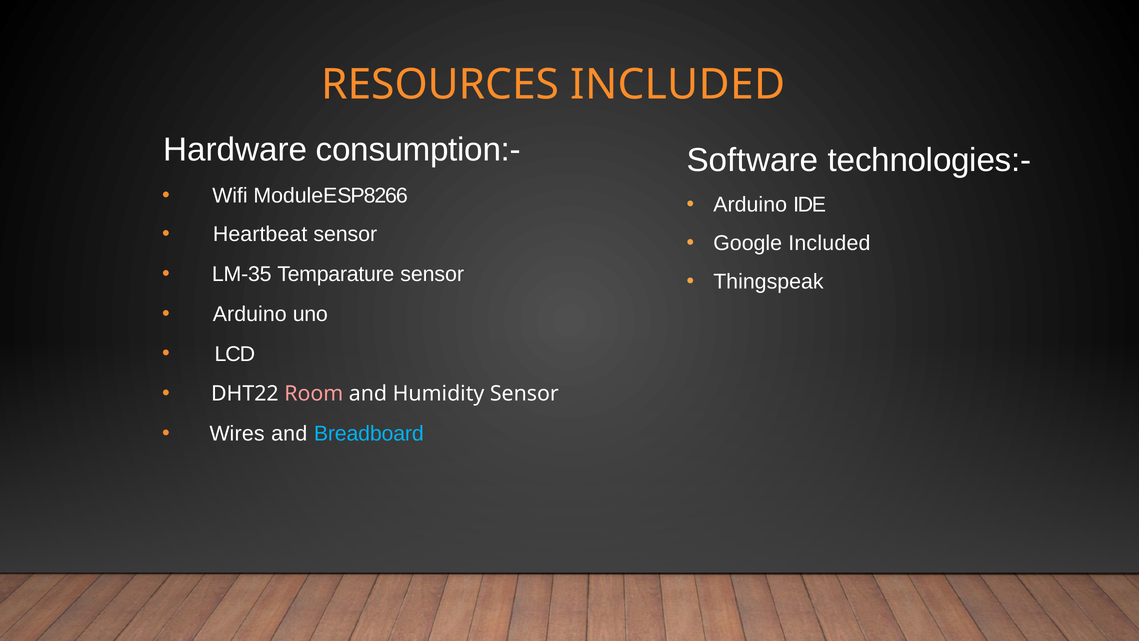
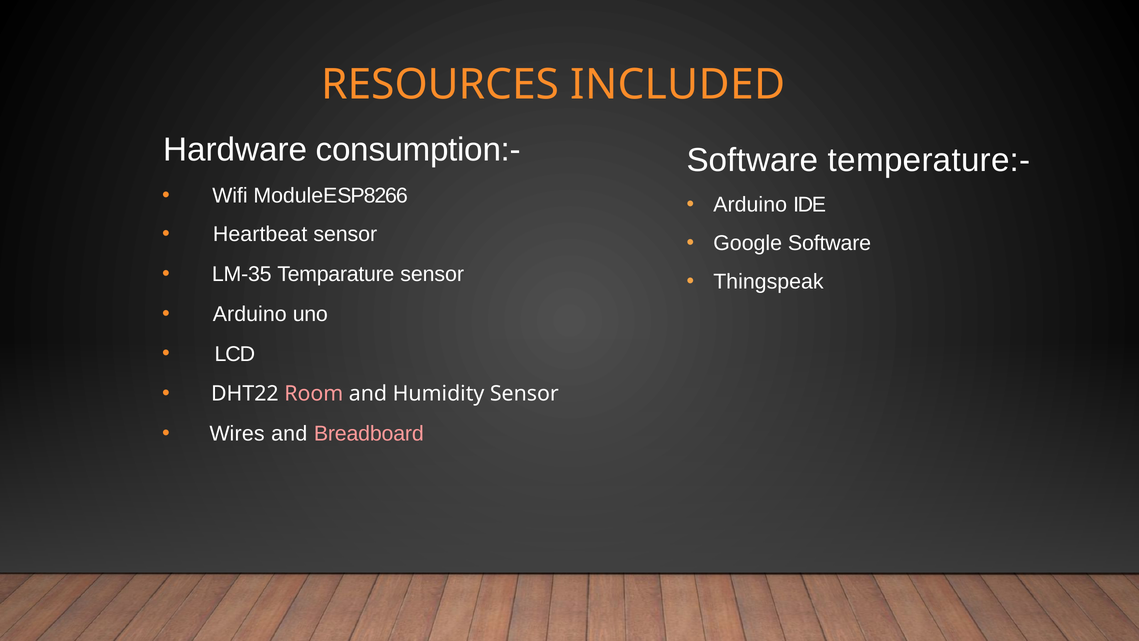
technologies:-: technologies:- -> temperature:-
Google Included: Included -> Software
Breadboard colour: light blue -> pink
